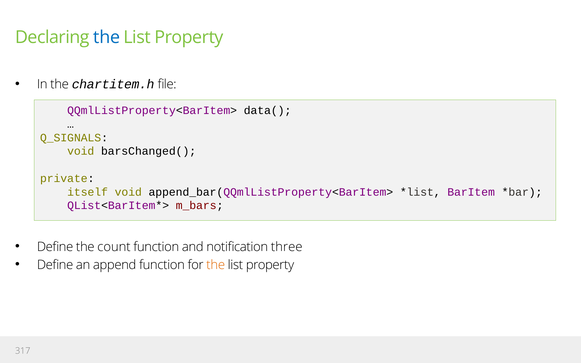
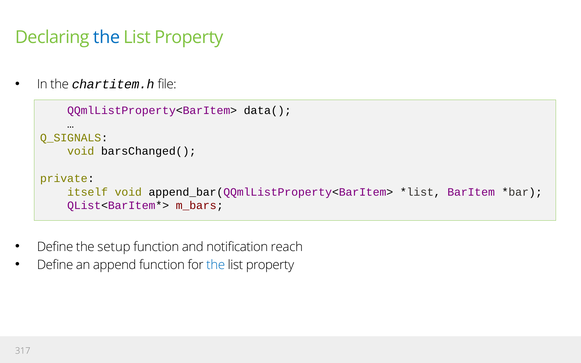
count: count -> setup
three: three -> reach
the at (216, 265) colour: orange -> blue
